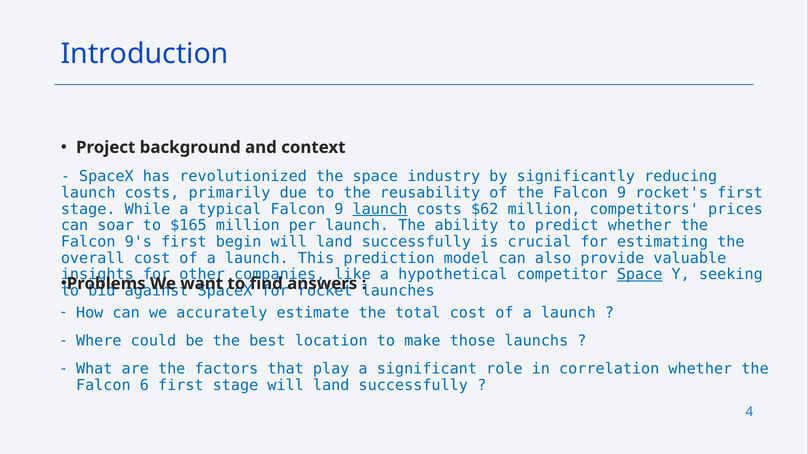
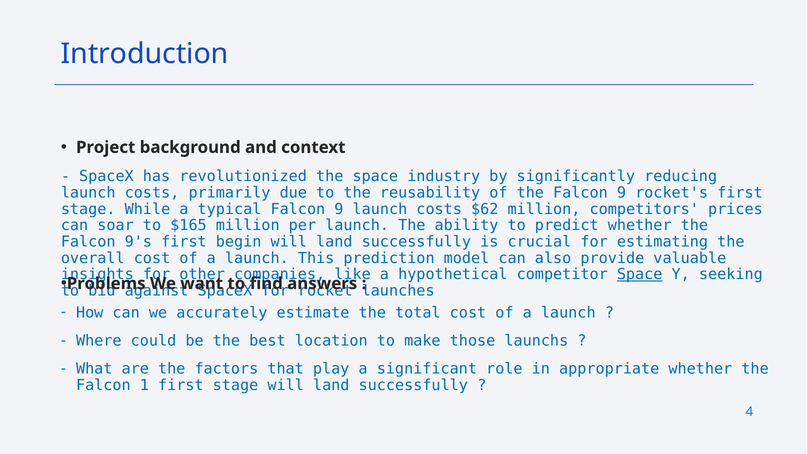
launch at (380, 209) underline: present -> none
correlation: correlation -> appropriate
6: 6 -> 1
